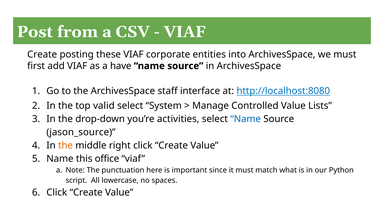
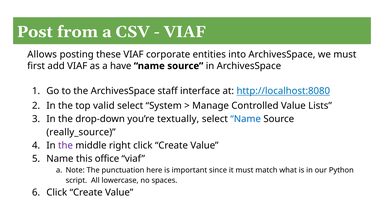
Create at (42, 54): Create -> Allows
activities: activities -> textually
jason_source: jason_source -> really_source
the at (65, 145) colour: orange -> purple
